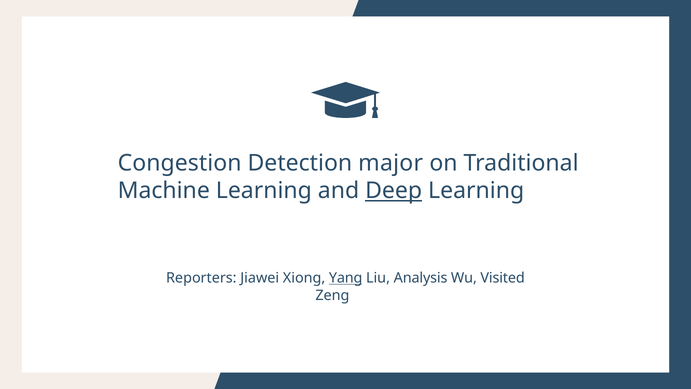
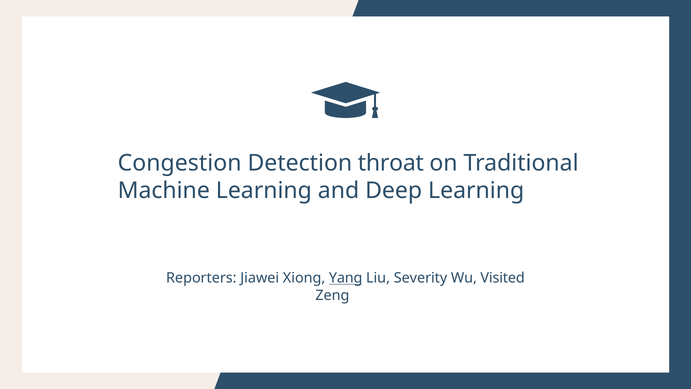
major: major -> throat
Deep underline: present -> none
Analysis: Analysis -> Severity
